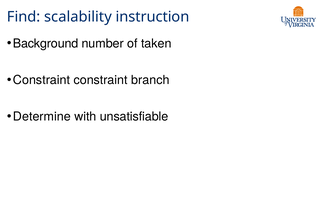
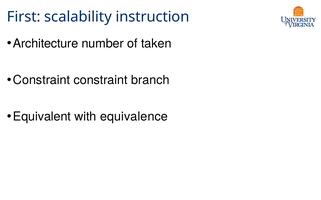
Find: Find -> First
Background: Background -> Architecture
Determine: Determine -> Equivalent
unsatisfiable: unsatisfiable -> equivalence
